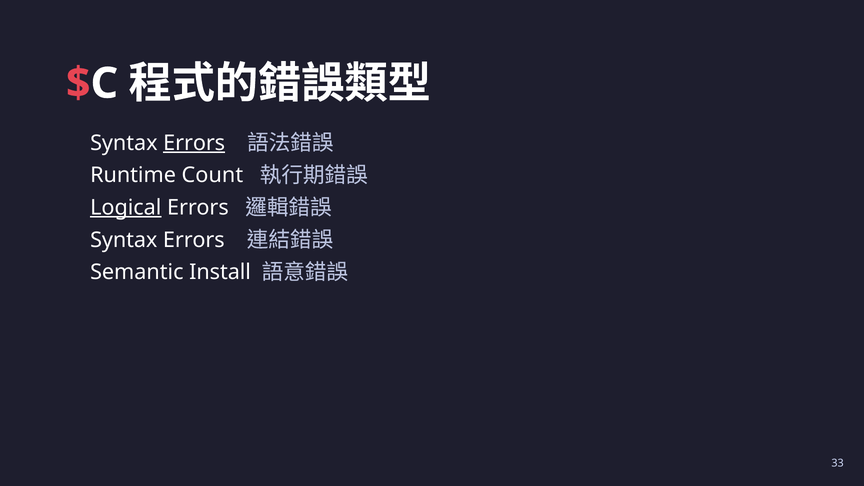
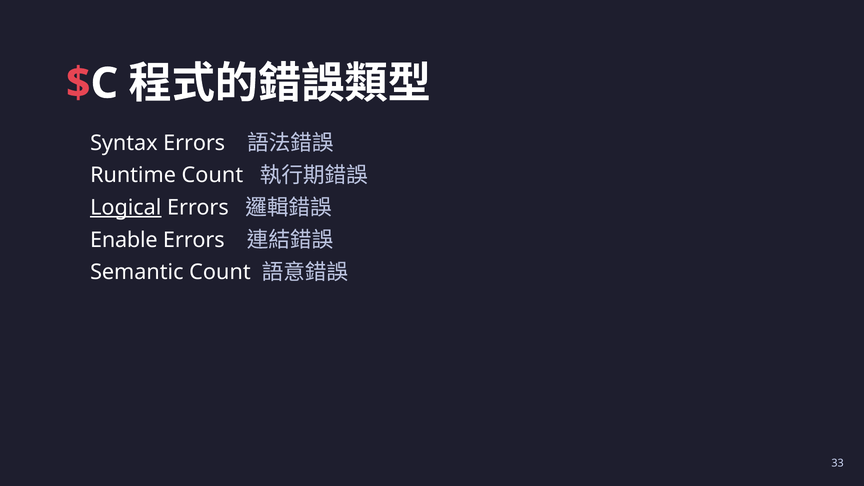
Errors at (194, 143) underline: present -> none
Syntax at (124, 240): Syntax -> Enable
Semantic Install: Install -> Count
